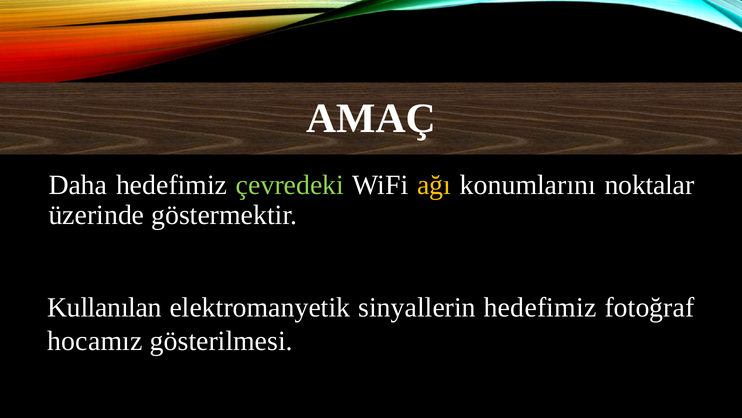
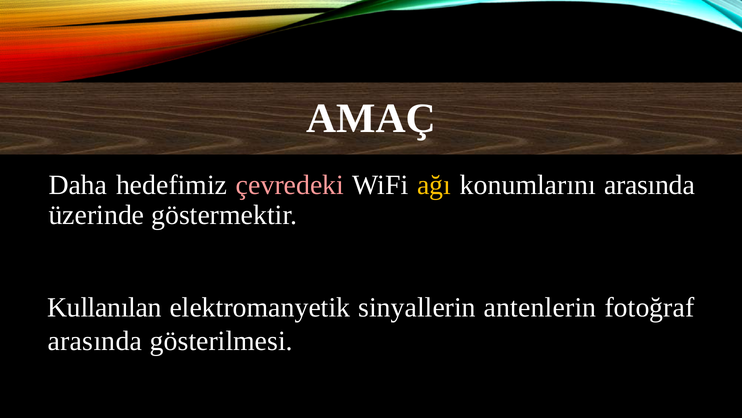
çevredeki colour: light green -> pink
konumlarını noktalar: noktalar -> arasında
sinyallerin hedefimiz: hedefimiz -> antenlerin
hocamız at (95, 340): hocamız -> arasında
